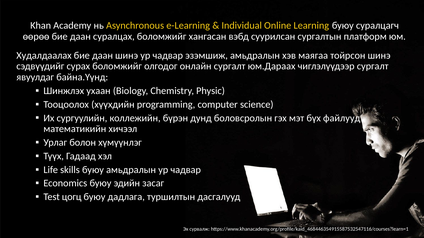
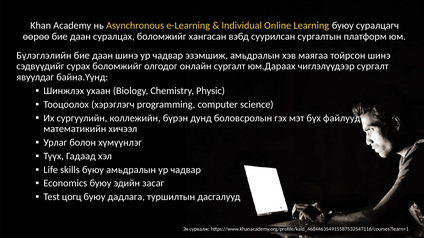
Худалдаалах: Худалдаалах -> Бүлэглэлийн
хүүхдийн: хүүхдийн -> хэрэглэгч
